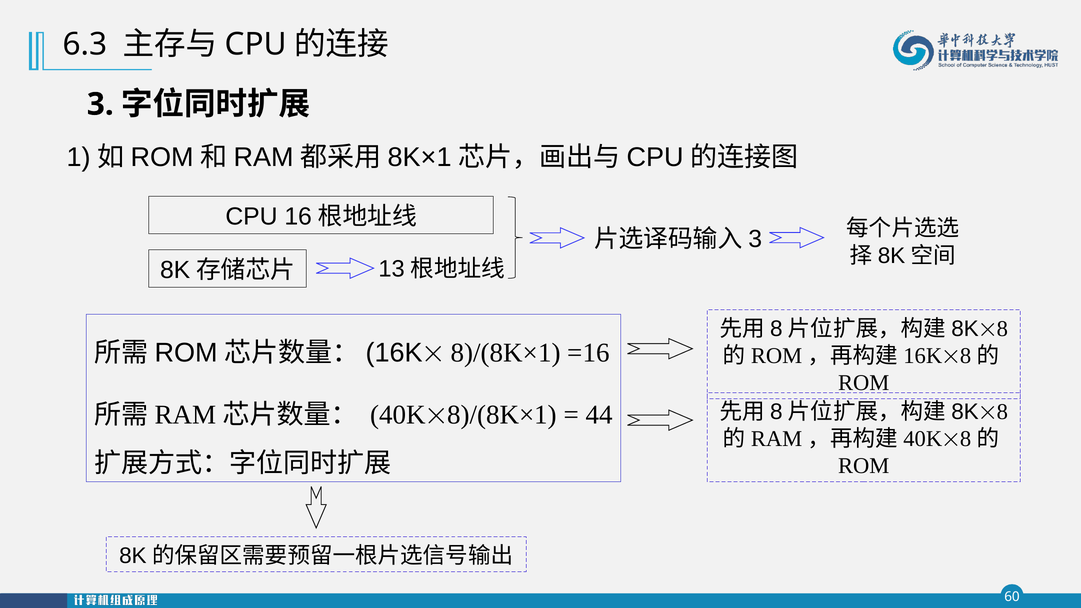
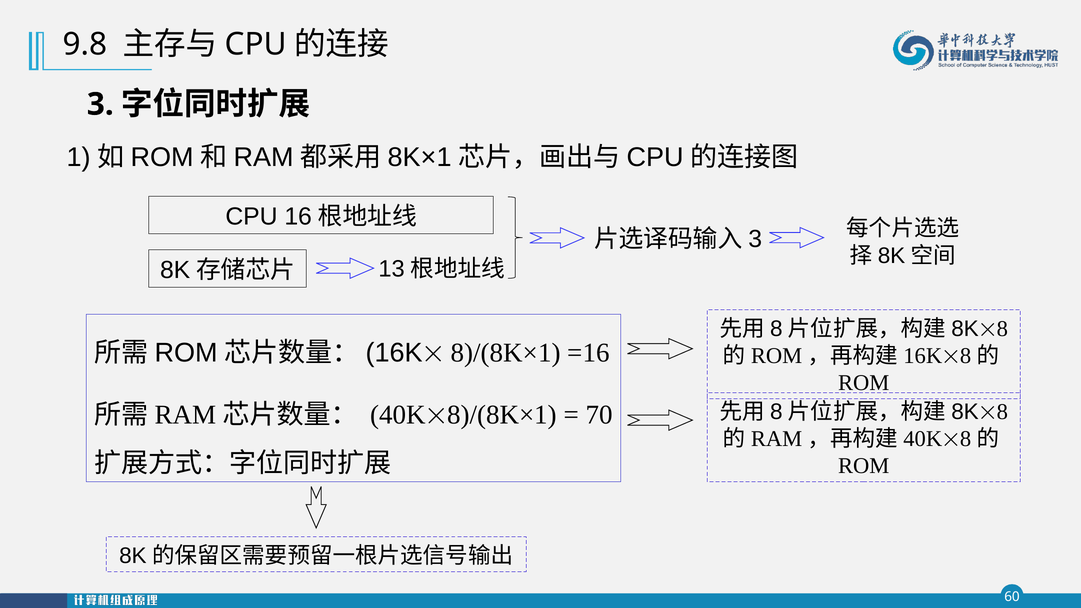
6.3: 6.3 -> 9.8
44: 44 -> 70
